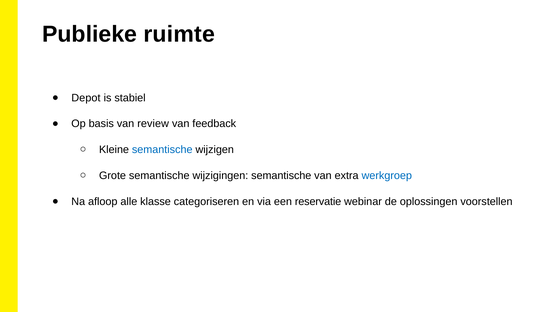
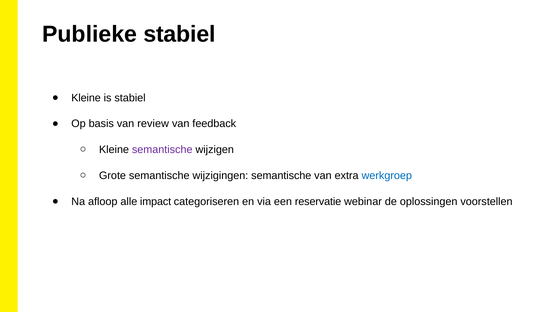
Publieke ruimte: ruimte -> stabiel
Depot at (86, 98): Depot -> Kleine
semantische at (162, 149) colour: blue -> purple
klasse: klasse -> impact
